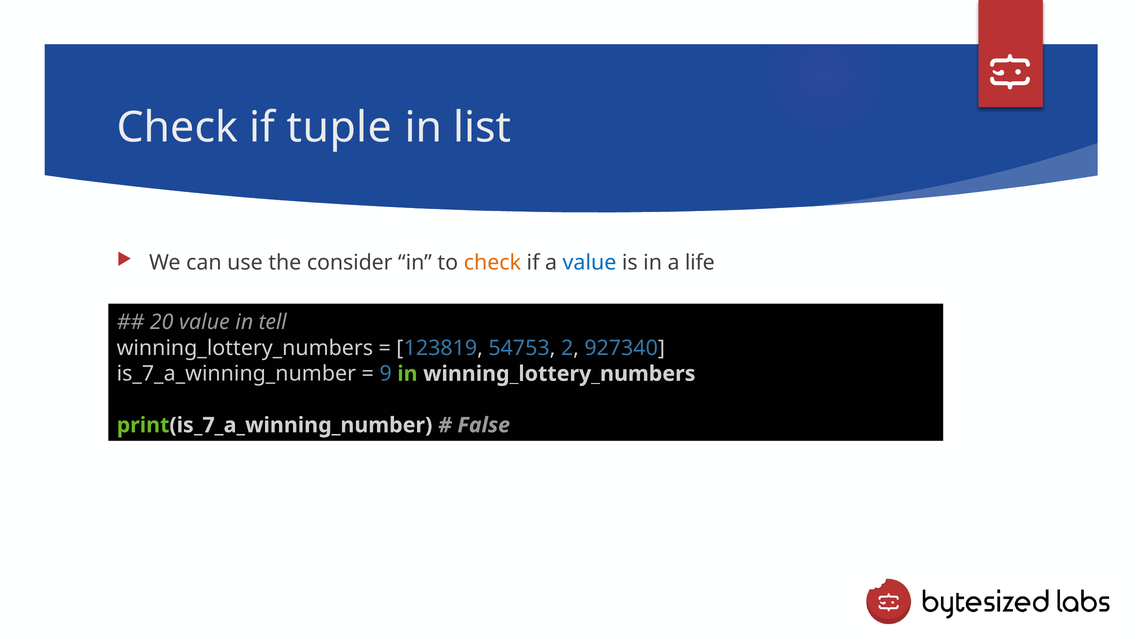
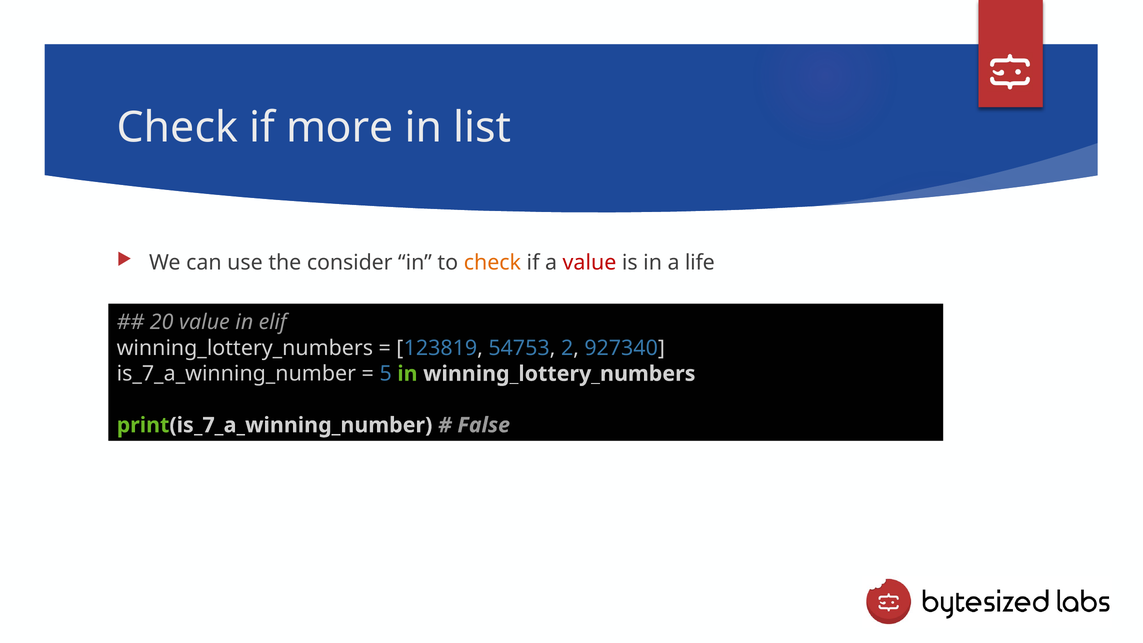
tuple: tuple -> more
value at (589, 263) colour: blue -> red
tell: tell -> elif
9: 9 -> 5
